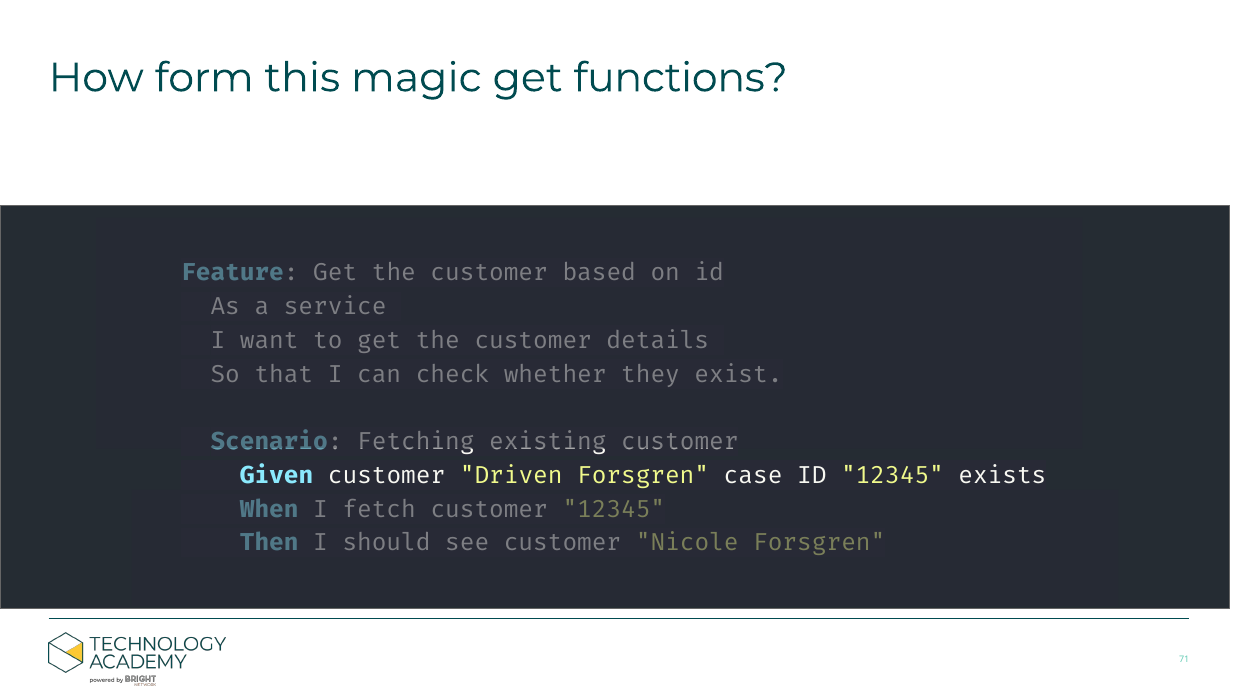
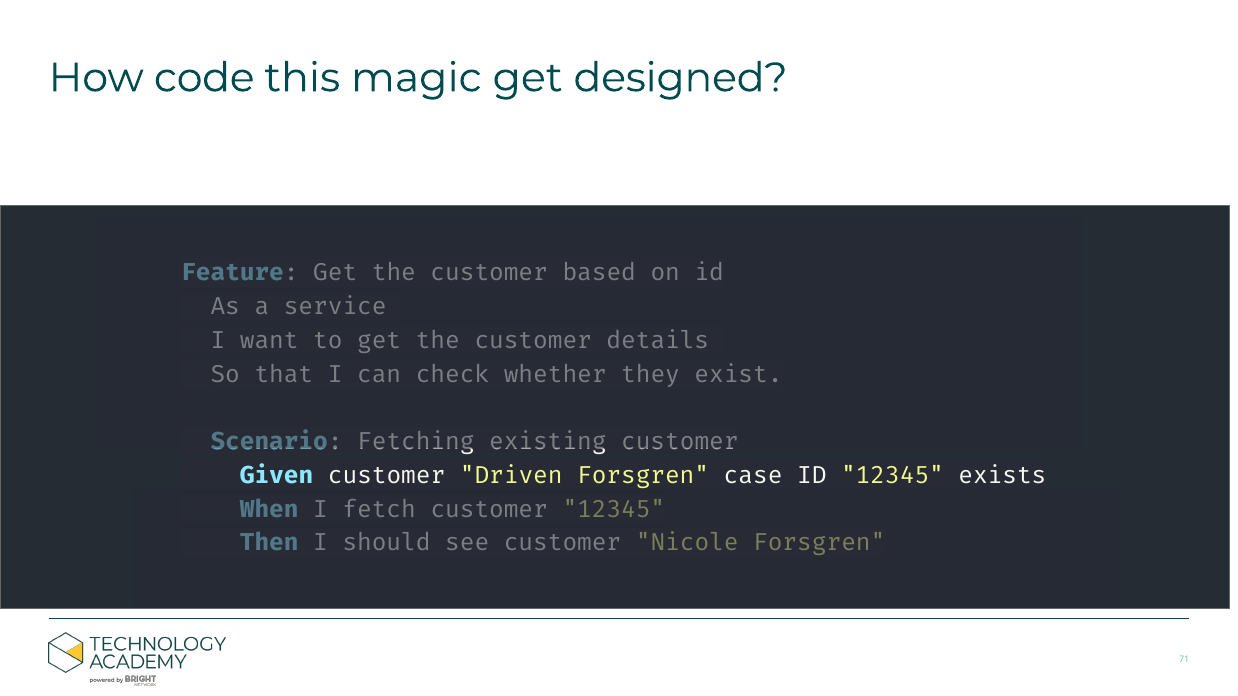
form: form -> code
functions: functions -> designed
